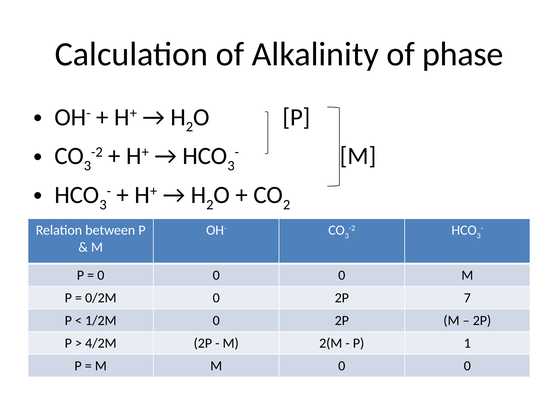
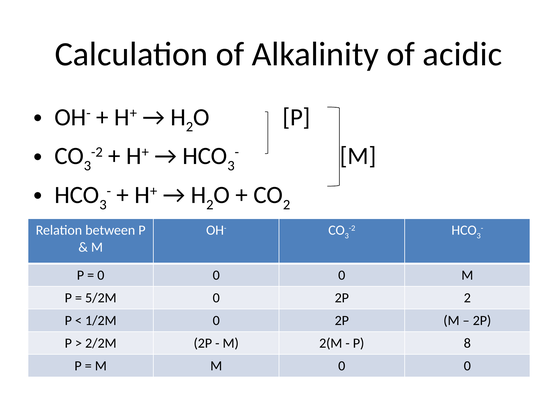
phase: phase -> acidic
0/2M: 0/2M -> 5/2M
2P 7: 7 -> 2
4/2M: 4/2M -> 2/2M
1: 1 -> 8
